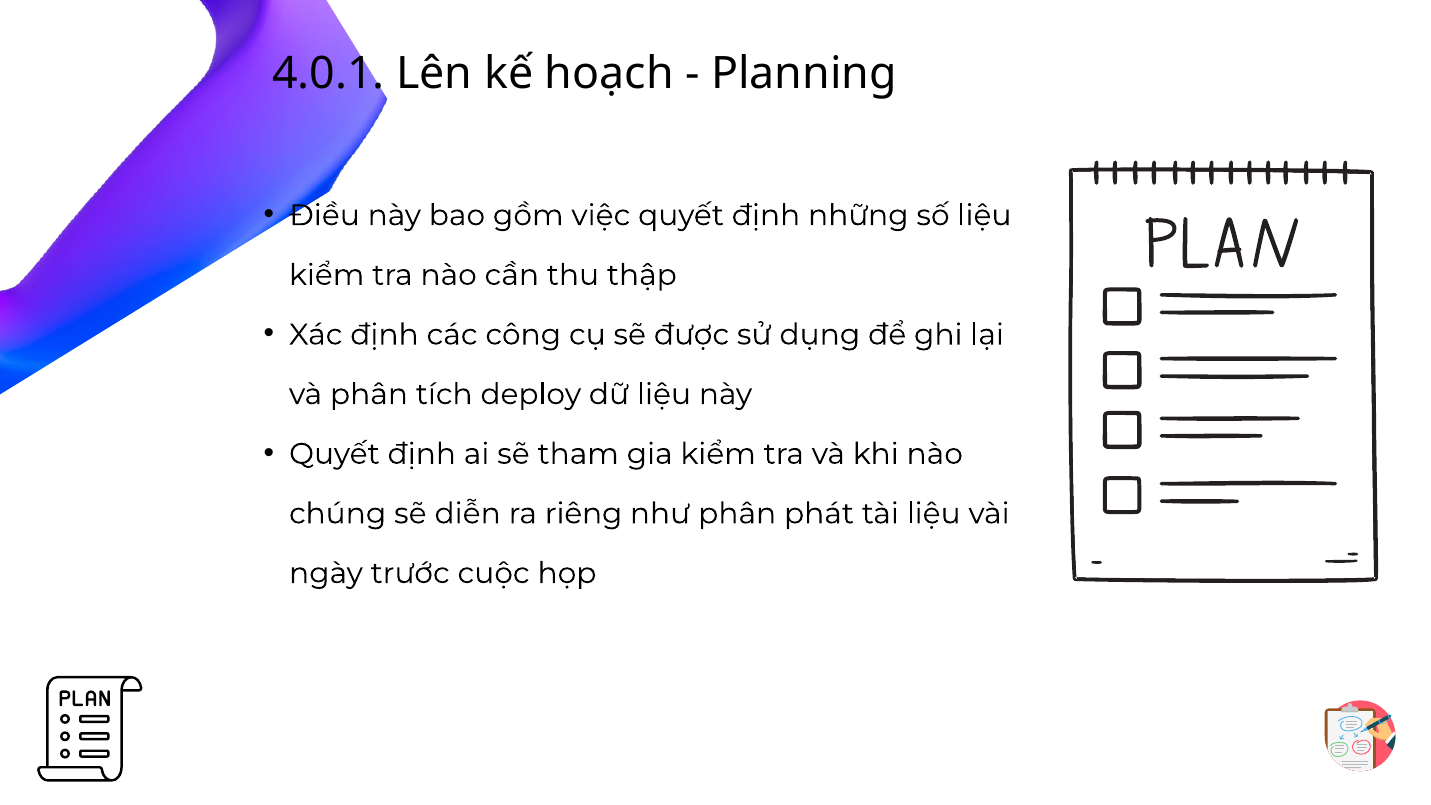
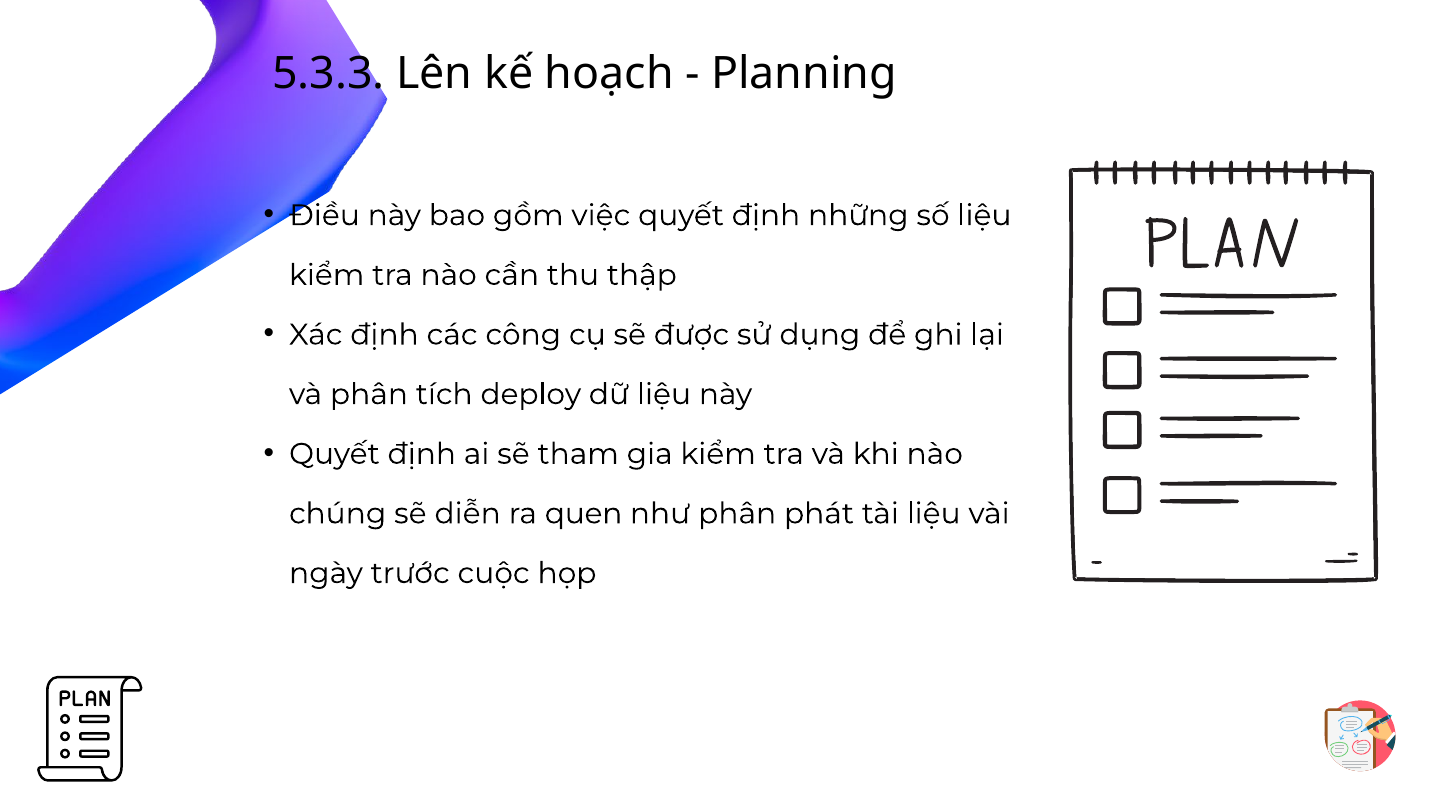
4.0.1: 4.0.1 -> 5.3.3
riêng: riêng -> quen
